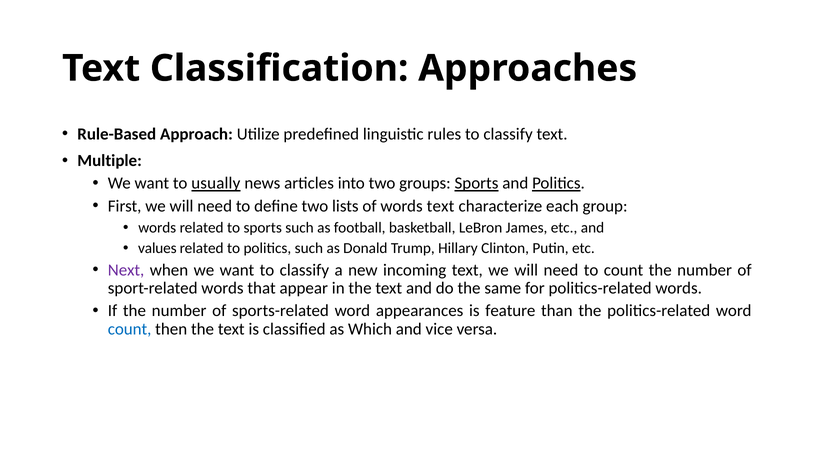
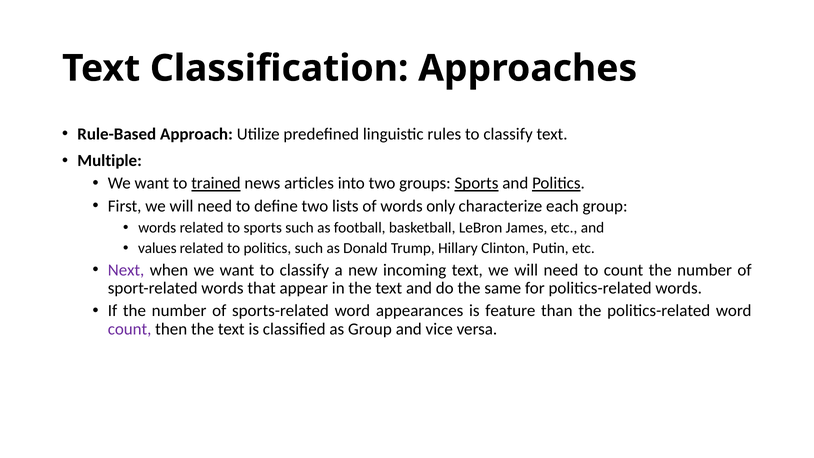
usually: usually -> trained
words text: text -> only
count at (130, 329) colour: blue -> purple
as Which: Which -> Group
